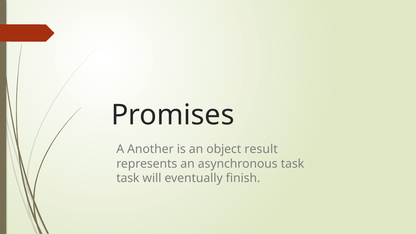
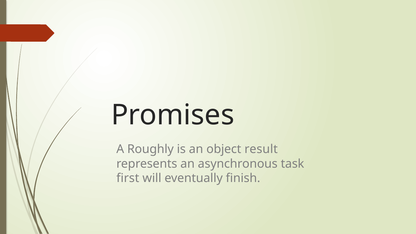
Another: Another -> Roughly
task at (128, 178): task -> first
